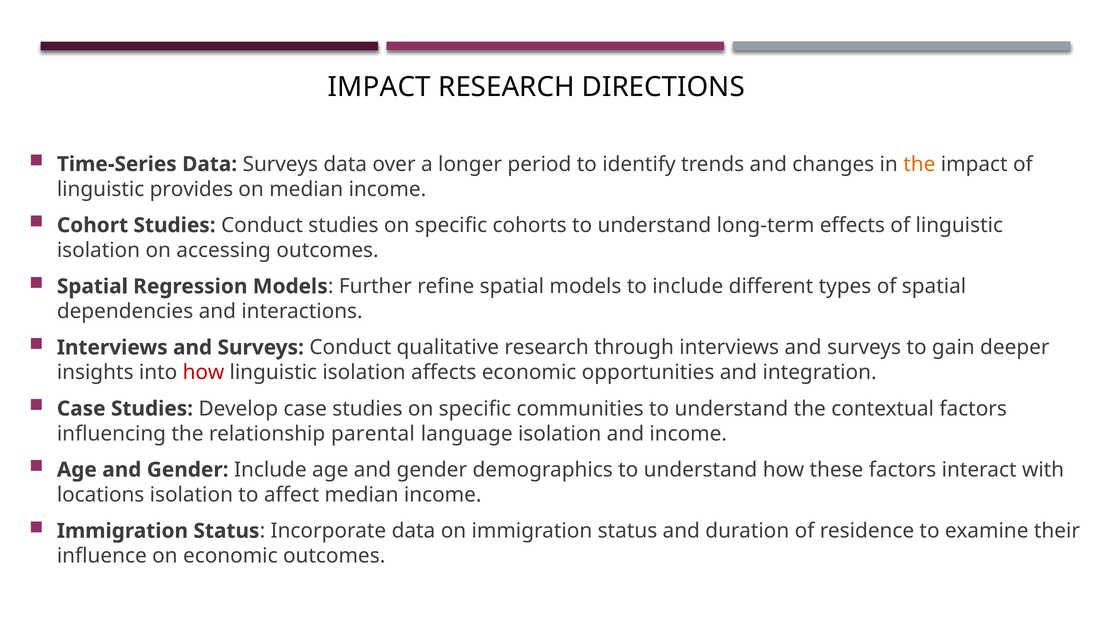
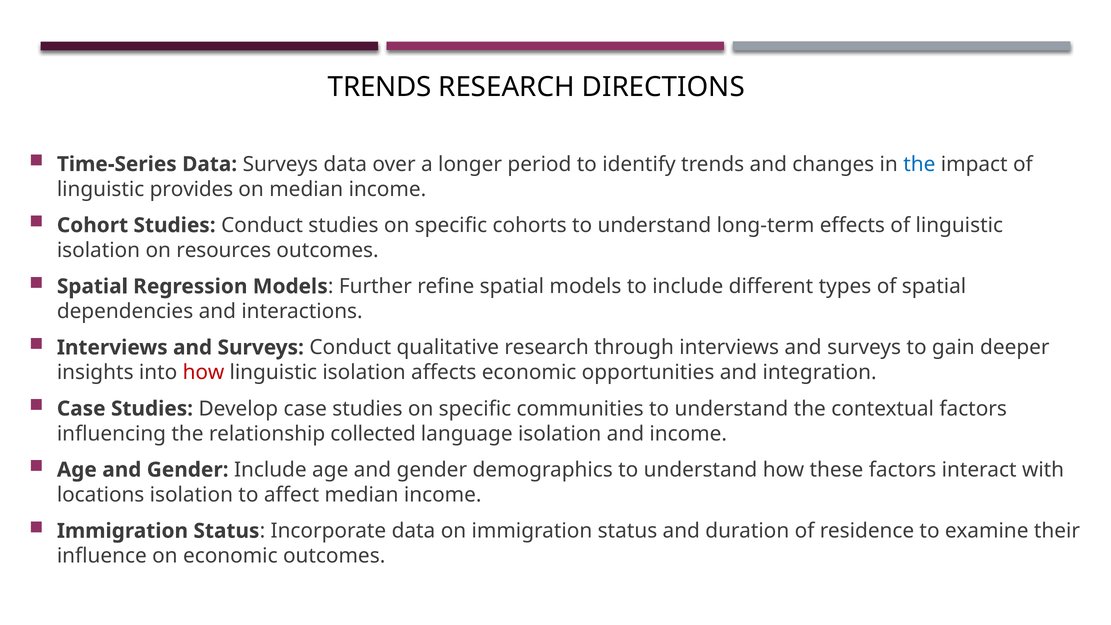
IMPACT at (379, 87): IMPACT -> TRENDS
the at (919, 164) colour: orange -> blue
accessing: accessing -> resources
parental: parental -> collected
